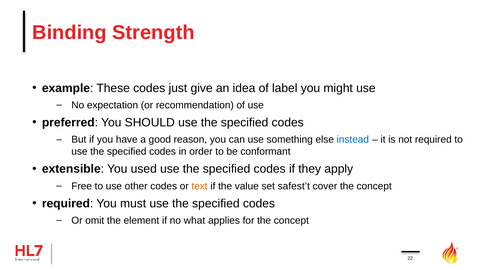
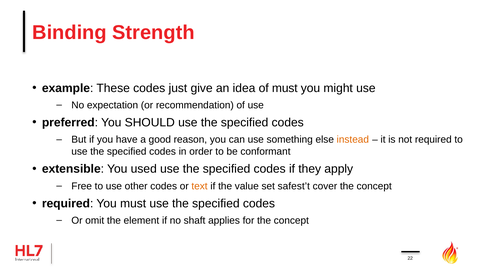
of label: label -> must
instead colour: blue -> orange
what: what -> shaft
